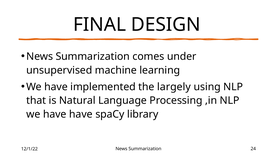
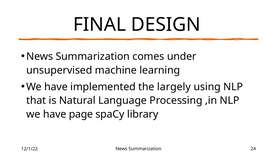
have have: have -> page
